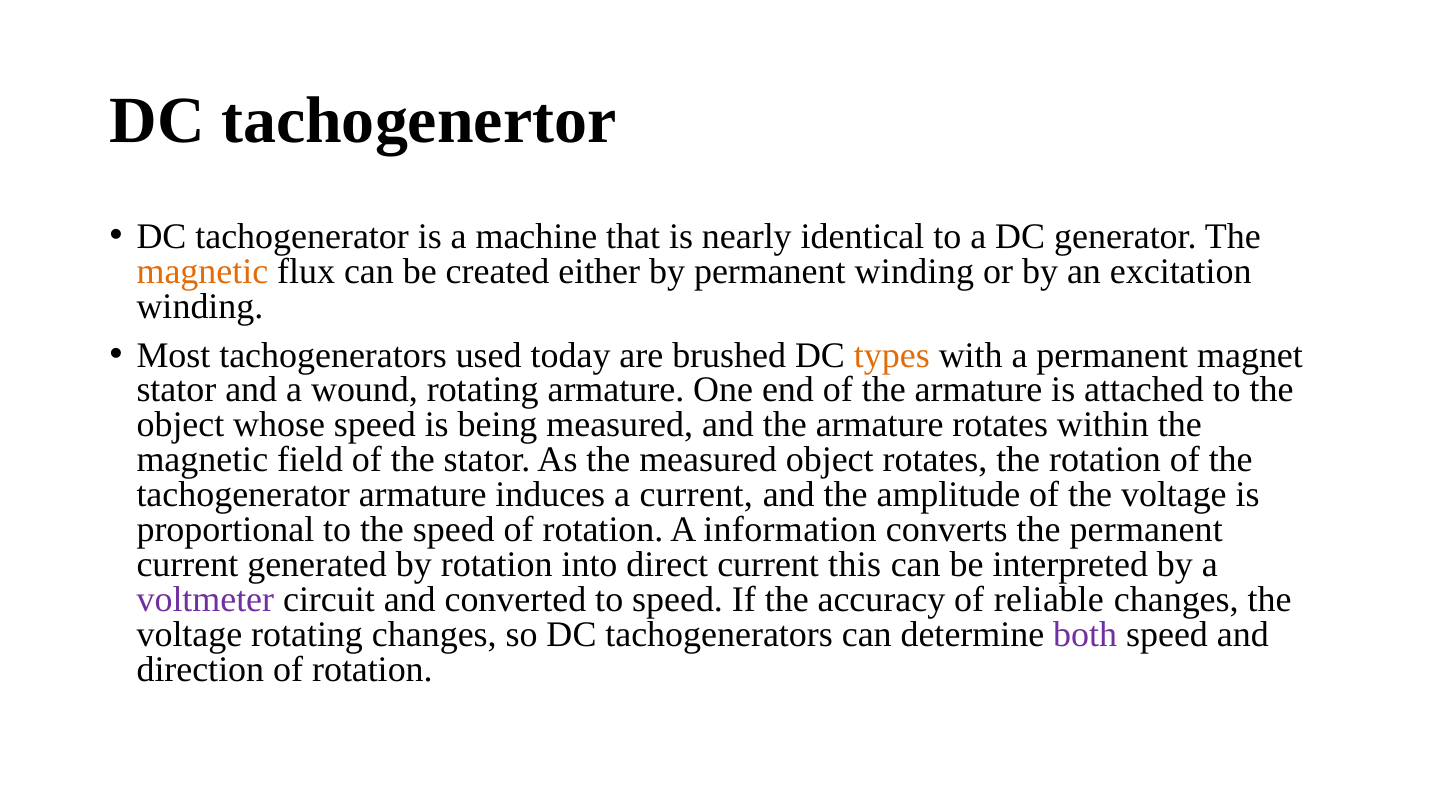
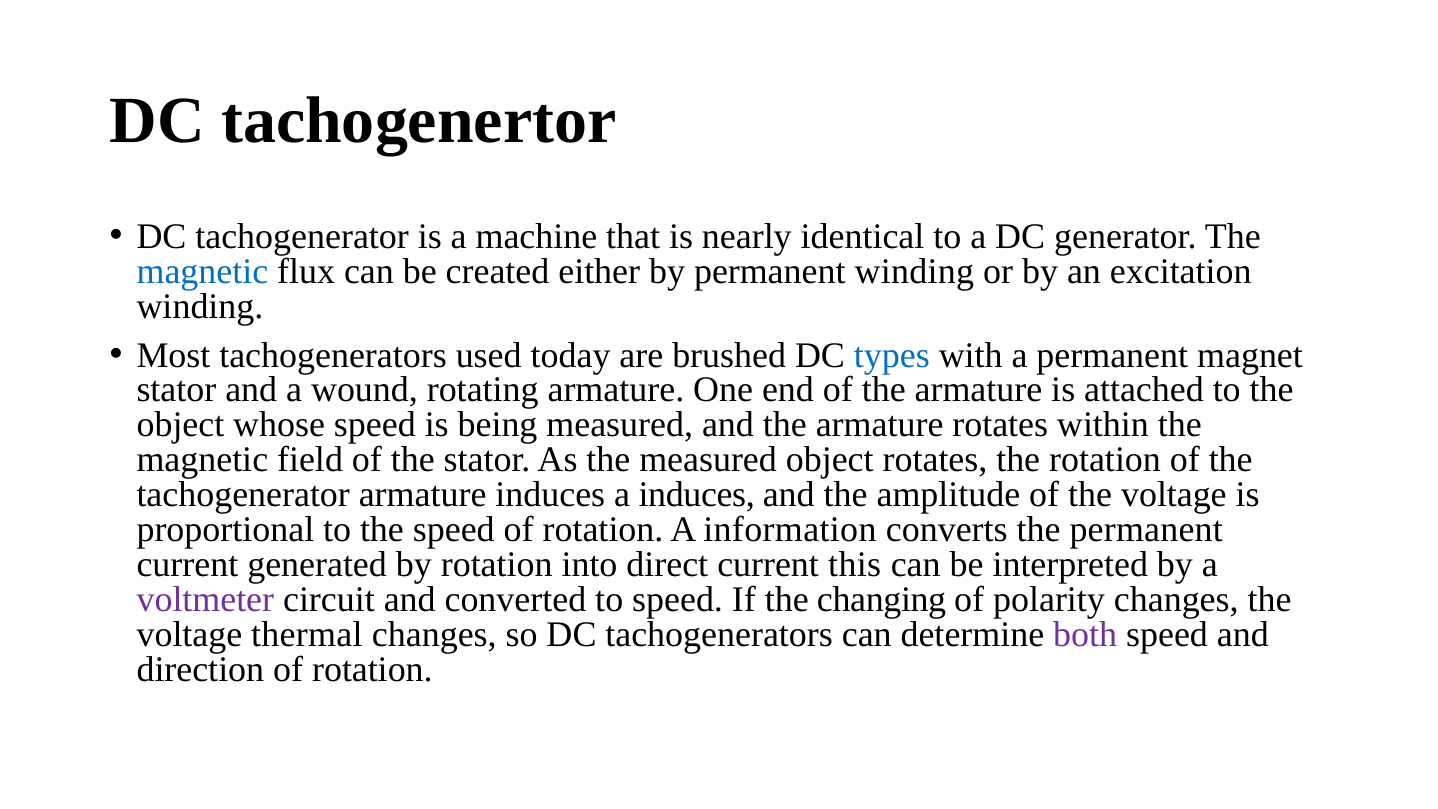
magnetic at (202, 272) colour: orange -> blue
types colour: orange -> blue
a current: current -> induces
accuracy: accuracy -> changing
reliable: reliable -> polarity
voltage rotating: rotating -> thermal
